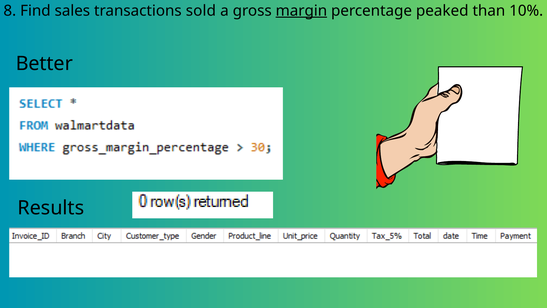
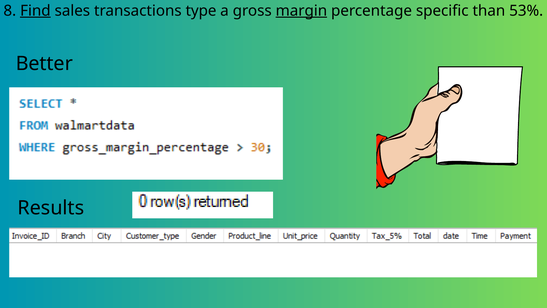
Find underline: none -> present
sold: sold -> type
peaked: peaked -> specific
10%: 10% -> 53%
